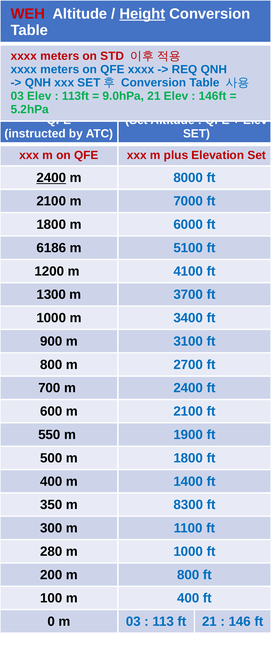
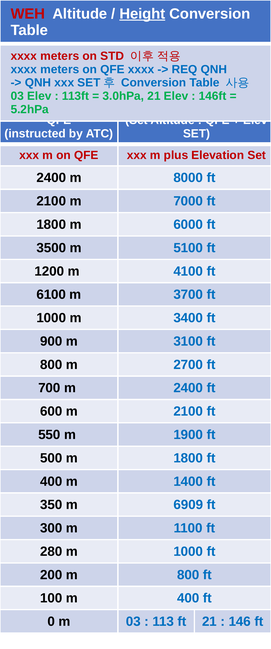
9.0hPa: 9.0hPa -> 3.0hPa
2400 at (51, 178) underline: present -> none
6186: 6186 -> 3500
1300: 1300 -> 6100
8300: 8300 -> 6909
